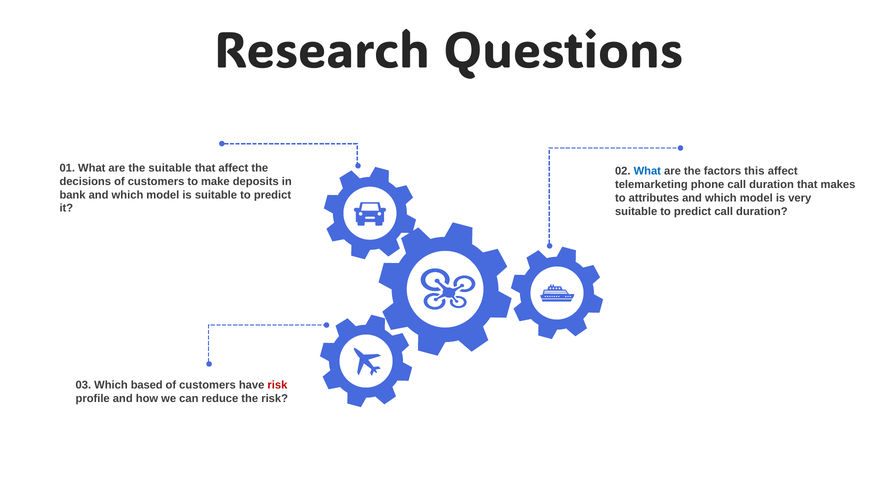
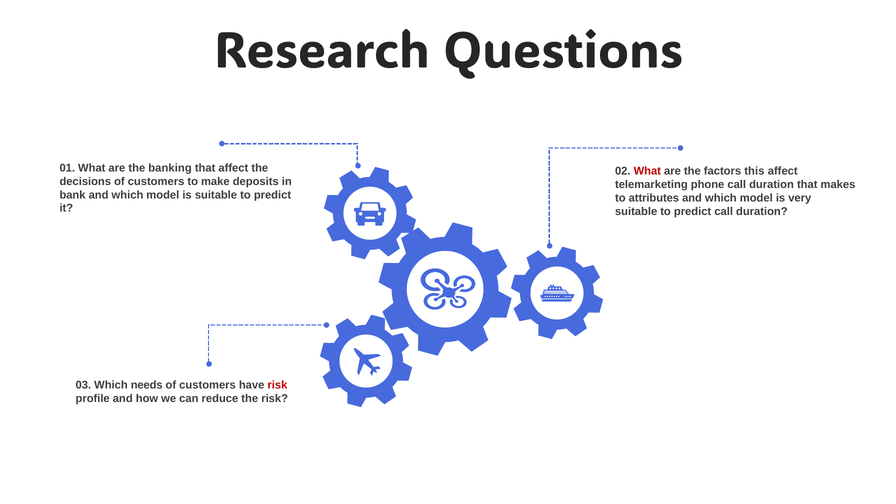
the suitable: suitable -> banking
What at (647, 171) colour: blue -> red
based: based -> needs
